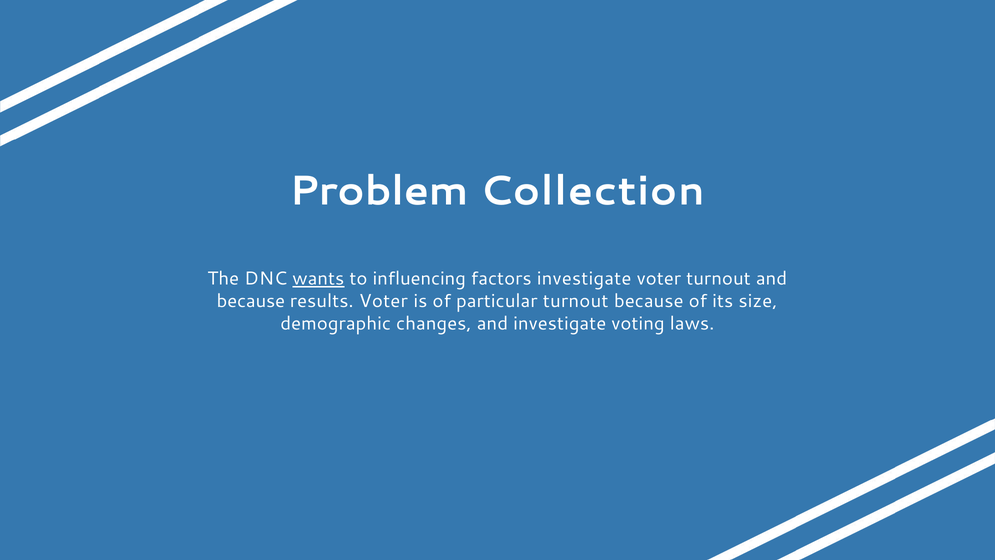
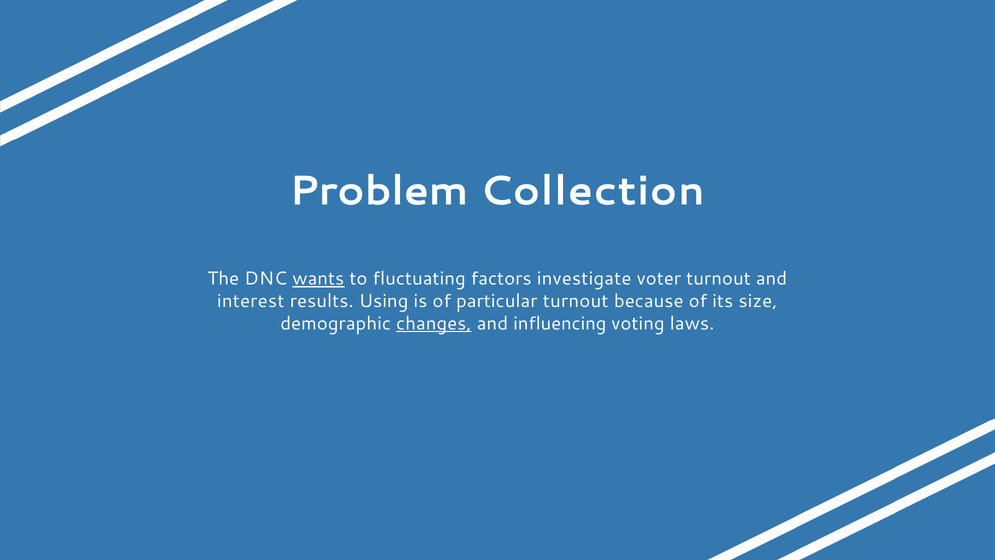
influencing: influencing -> fluctuating
because at (251, 301): because -> interest
results Voter: Voter -> Using
changes underline: none -> present
and investigate: investigate -> influencing
